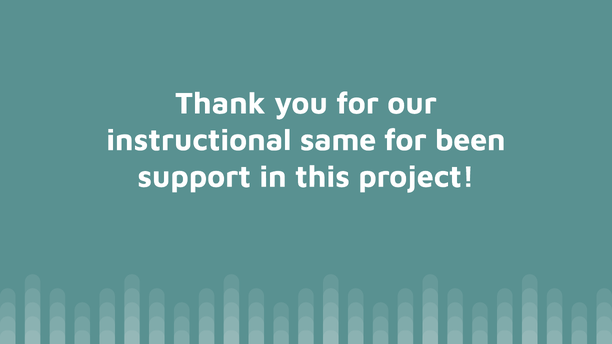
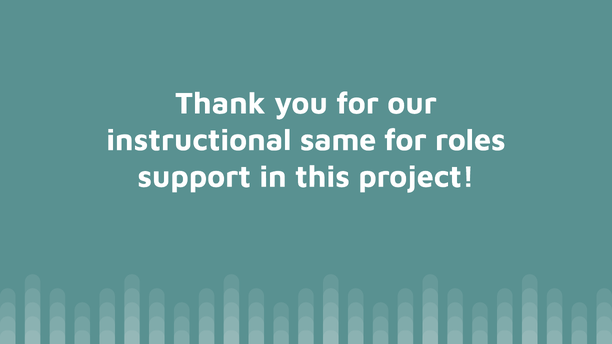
been: been -> roles
